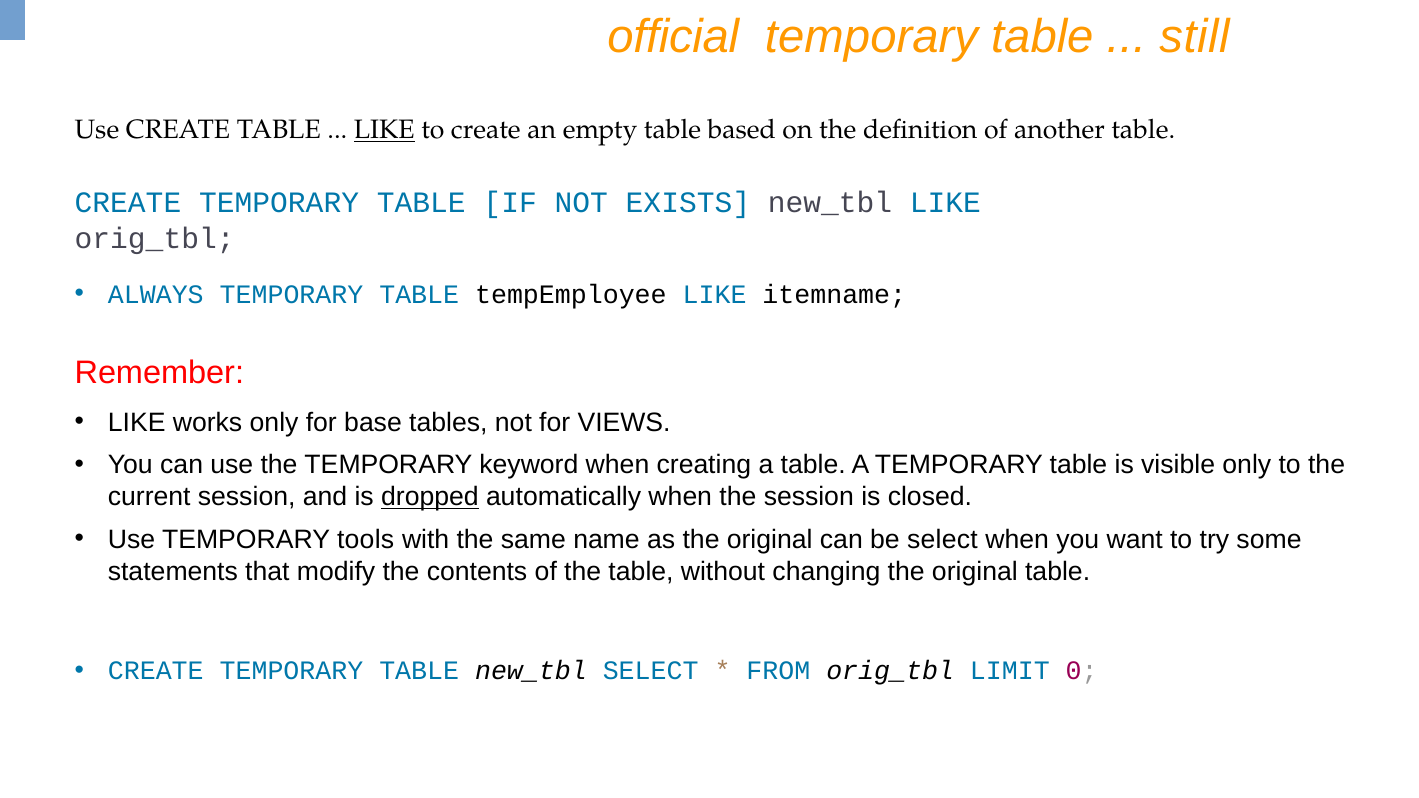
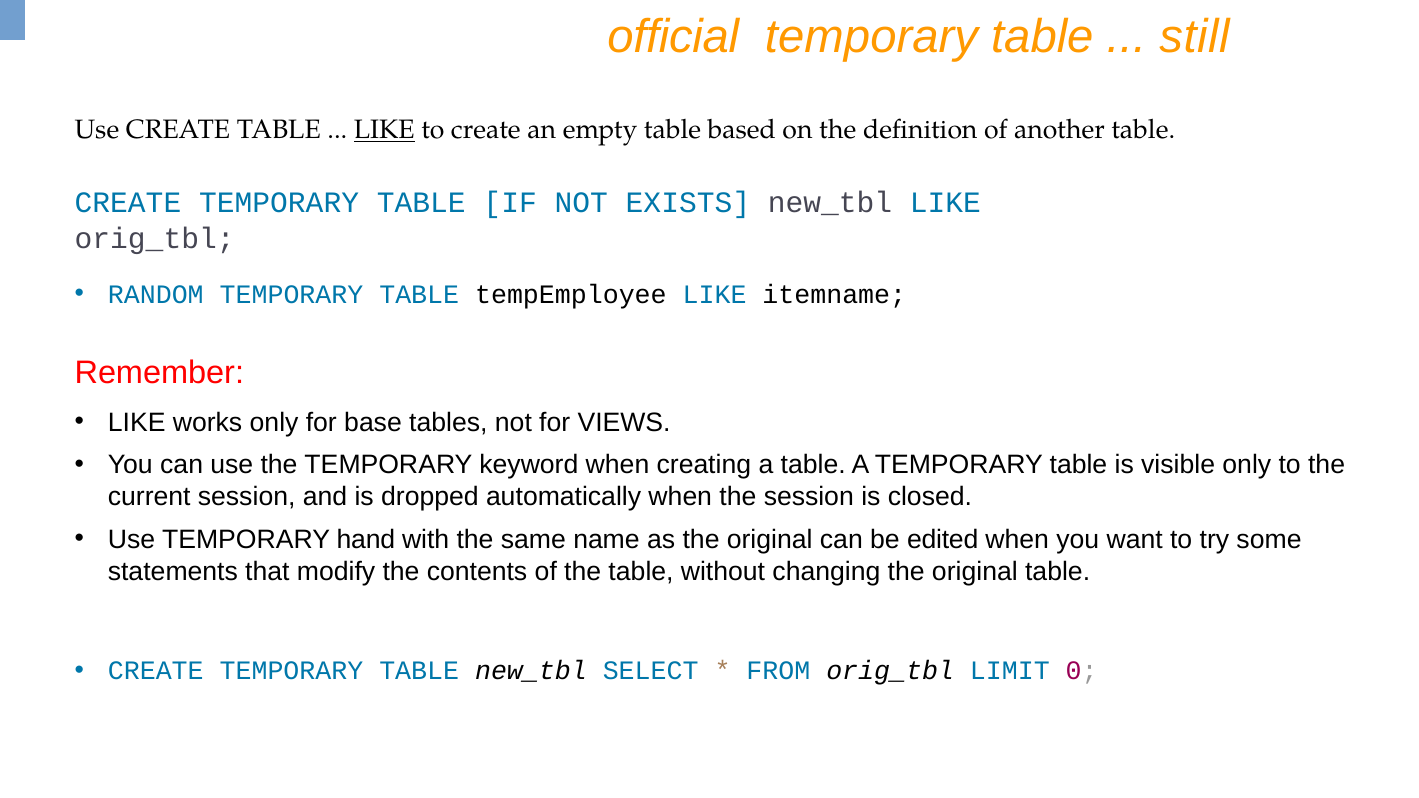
ALWAYS: ALWAYS -> RANDOM
dropped underline: present -> none
tools: tools -> hand
be select: select -> edited
